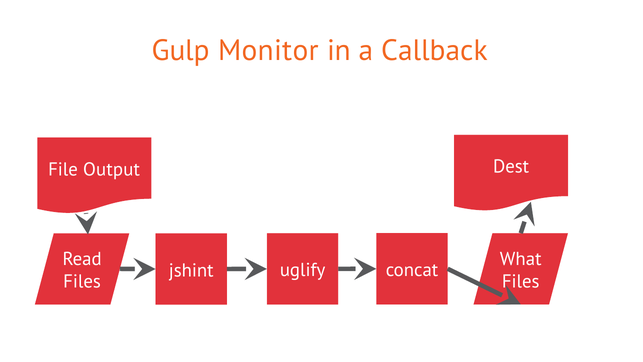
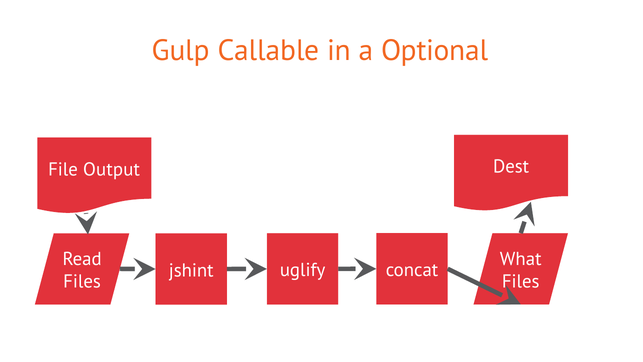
Monitor: Monitor -> Callable
Callback: Callback -> Optional
